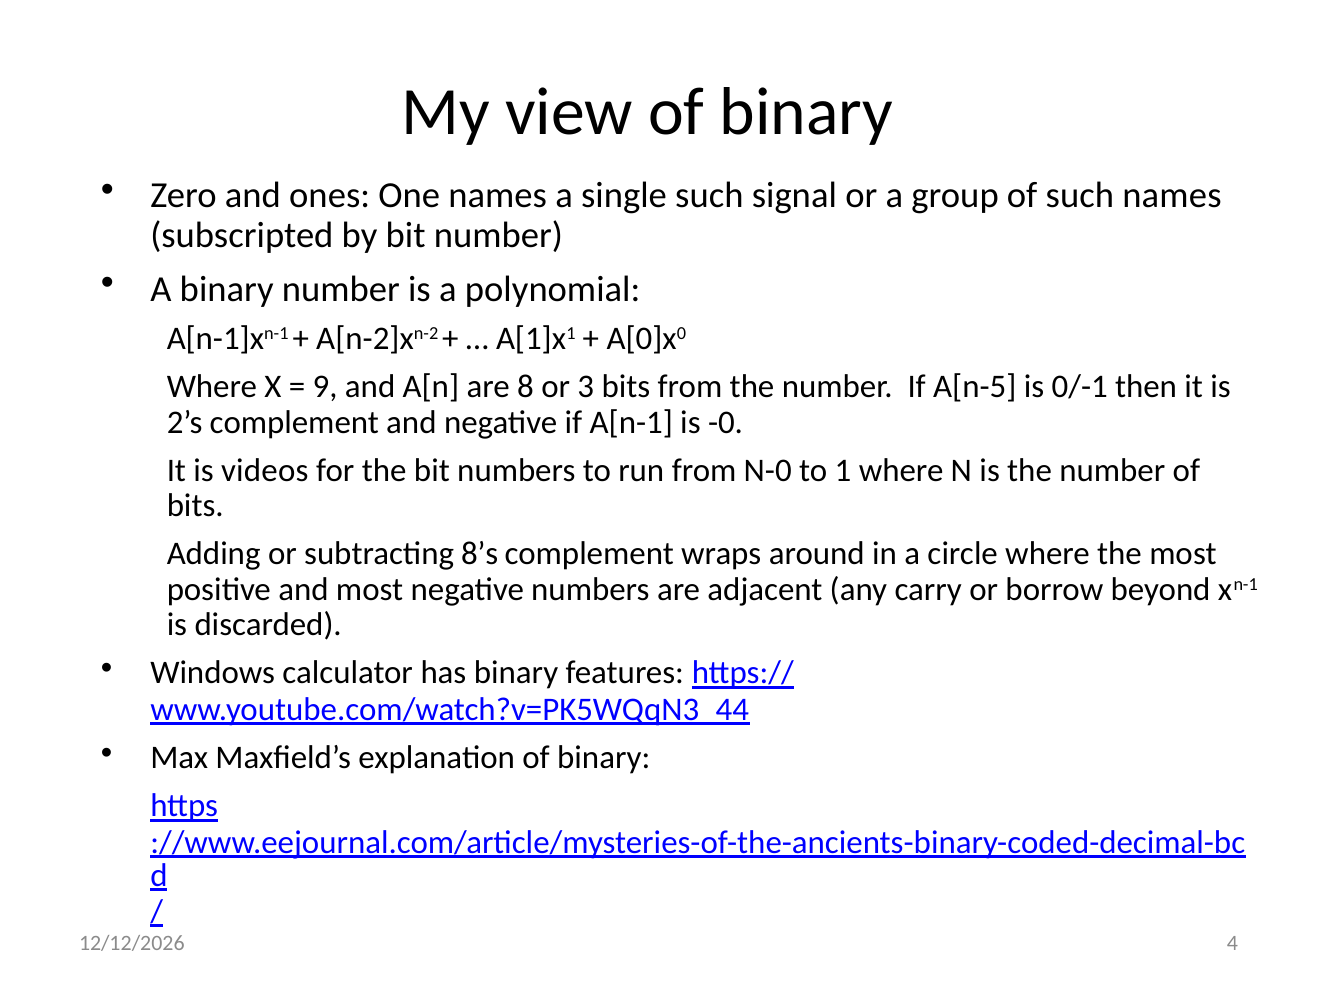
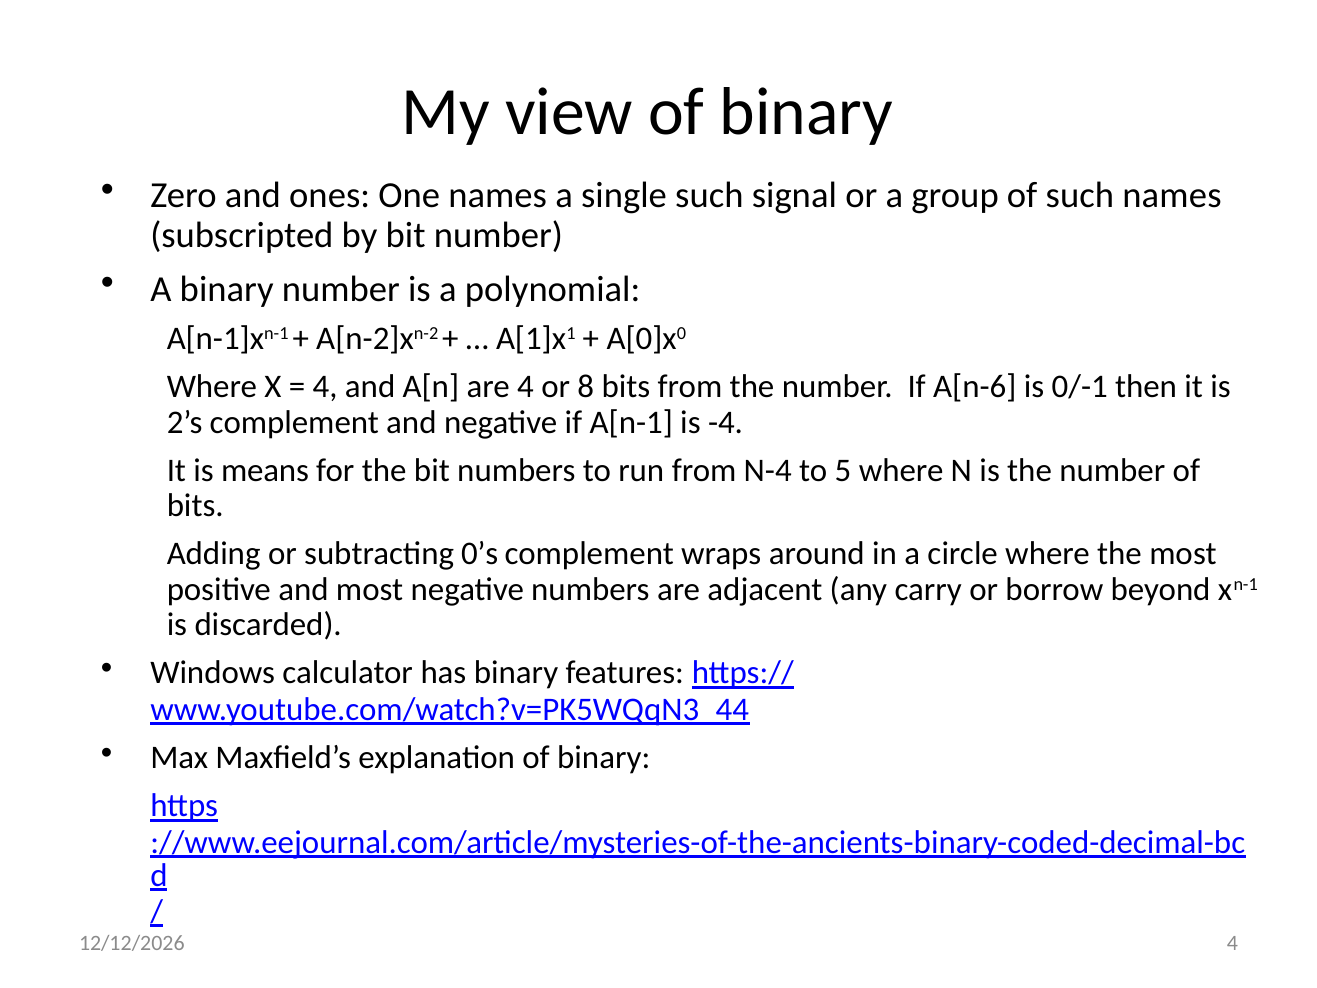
9 at (325, 386): 9 -> 4
are 8: 8 -> 4
3: 3 -> 8
A[n-5: A[n-5 -> A[n-6
-0: -0 -> -4
videos: videos -> means
N-0: N-0 -> N-4
1: 1 -> 5
8’s: 8’s -> 0’s
